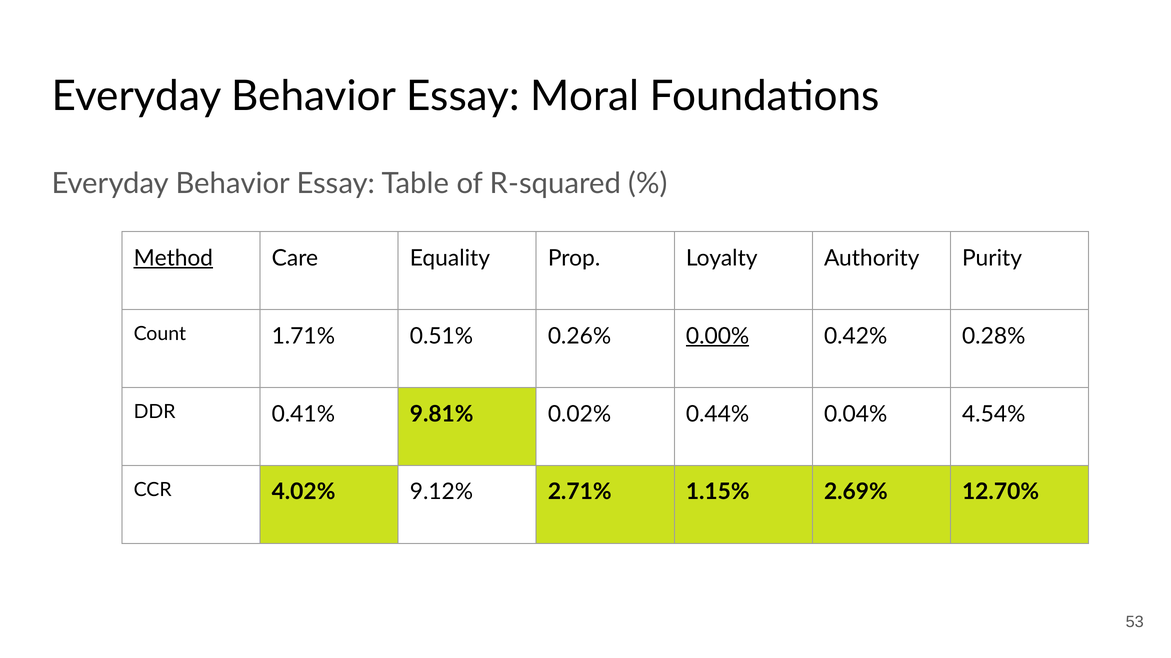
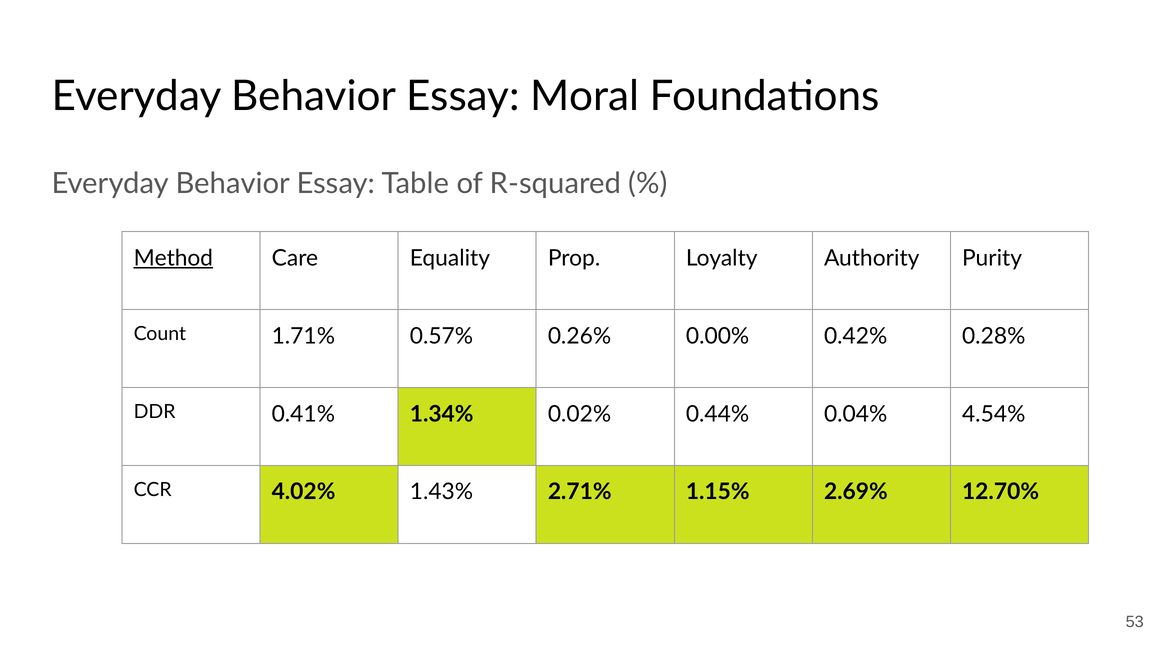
0.51%: 0.51% -> 0.57%
0.00% underline: present -> none
9.81%: 9.81% -> 1.34%
9.12%: 9.12% -> 1.43%
